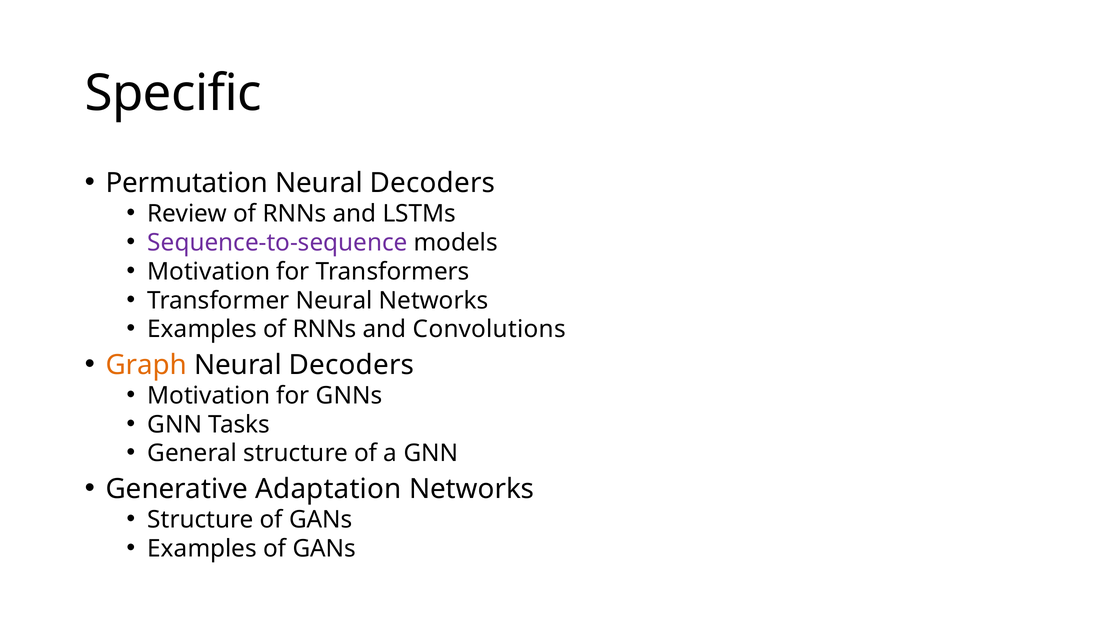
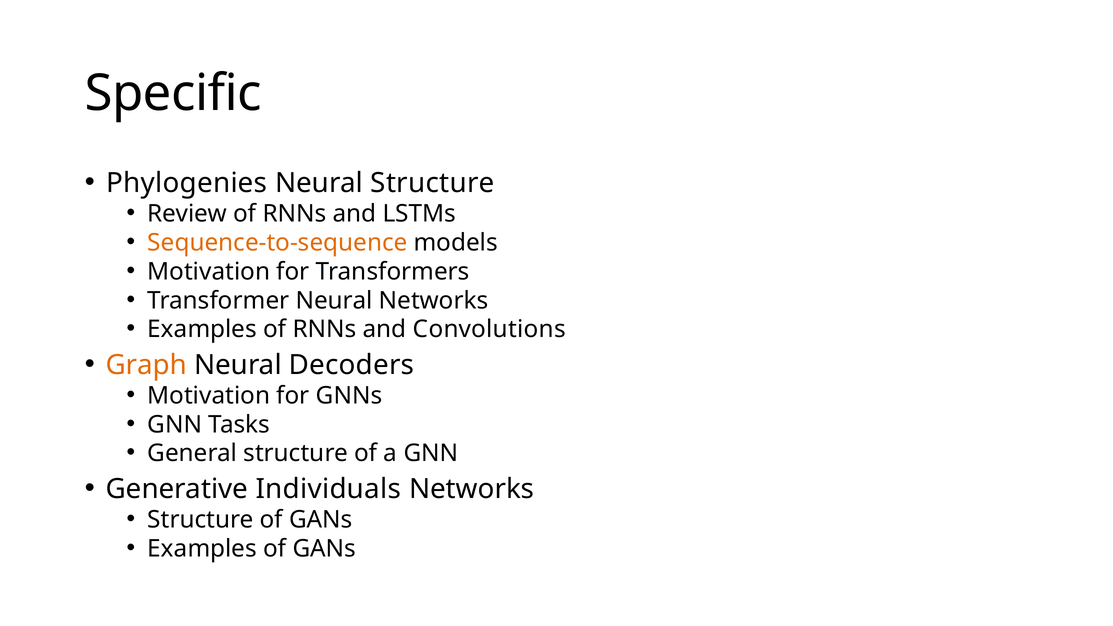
Permutation: Permutation -> Phylogenies
Decoders at (433, 183): Decoders -> Structure
Sequence-to-sequence colour: purple -> orange
Adaptation: Adaptation -> Individuals
